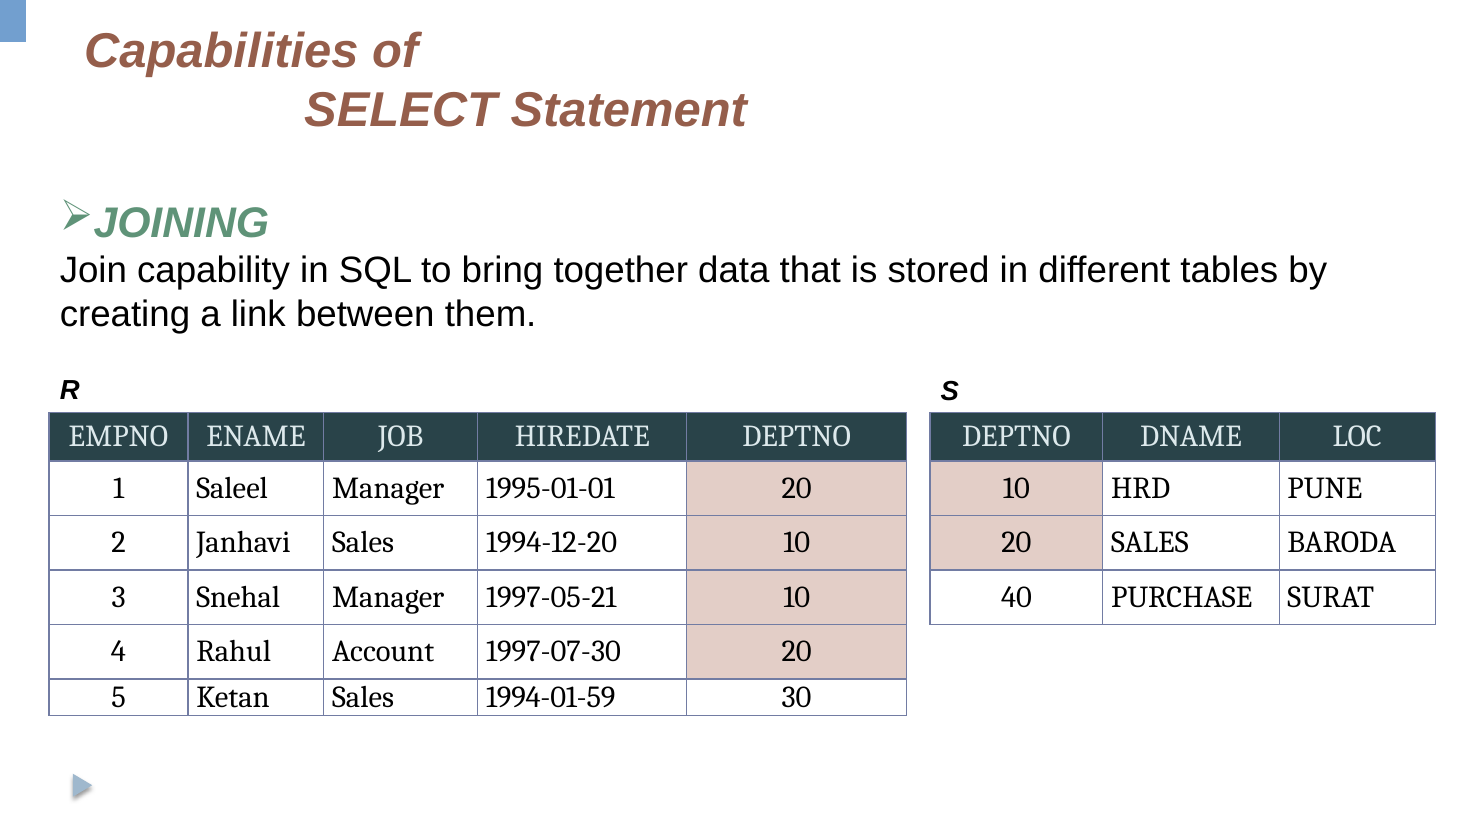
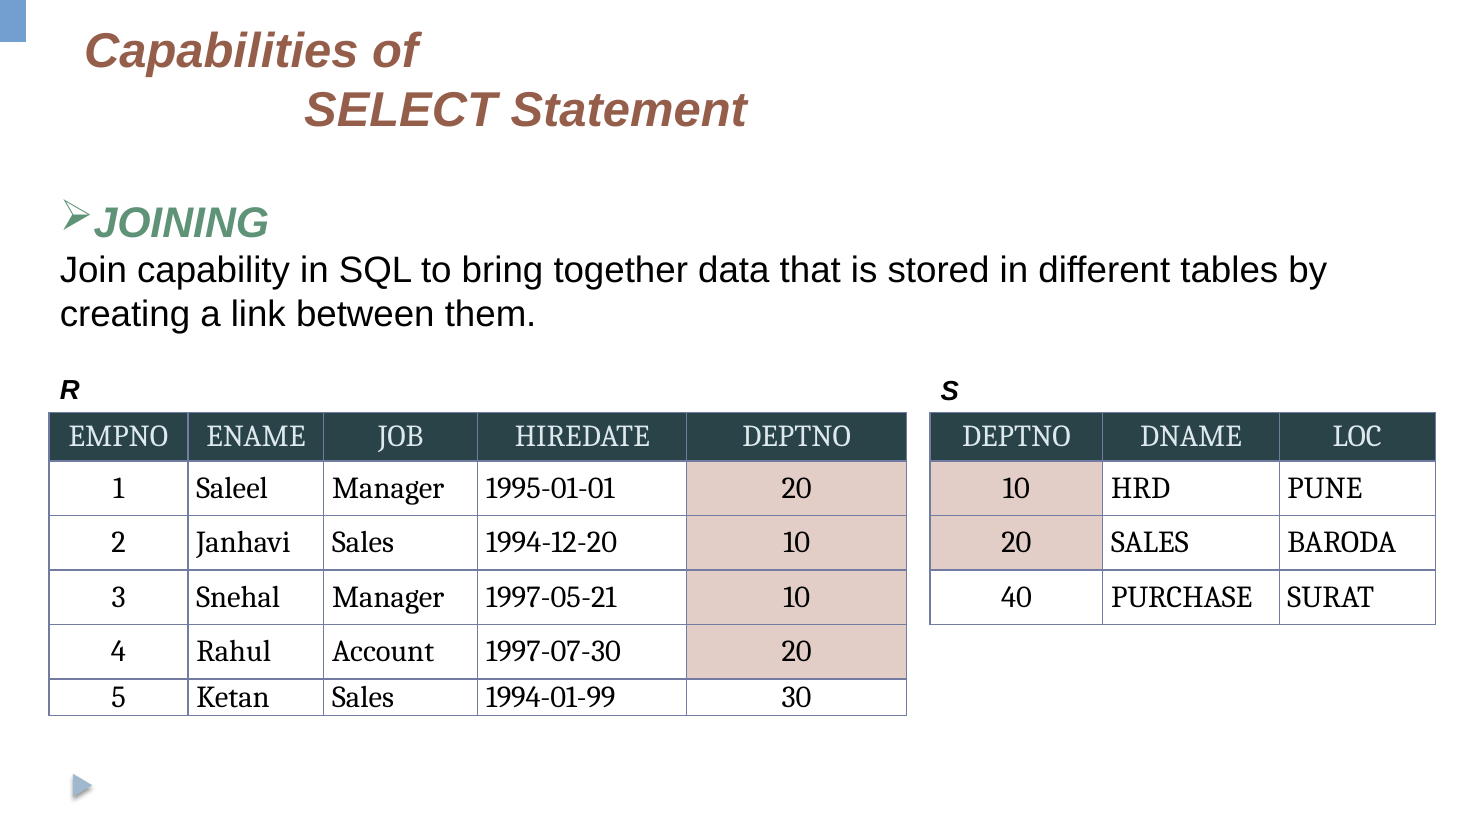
1994-01-59: 1994-01-59 -> 1994-01-99
